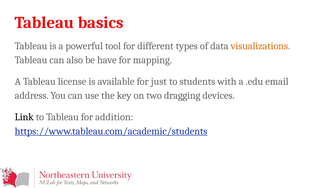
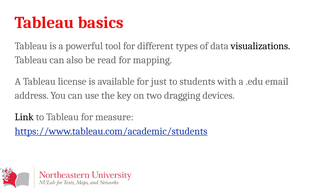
visualizations colour: orange -> black
have: have -> read
addition: addition -> measure
